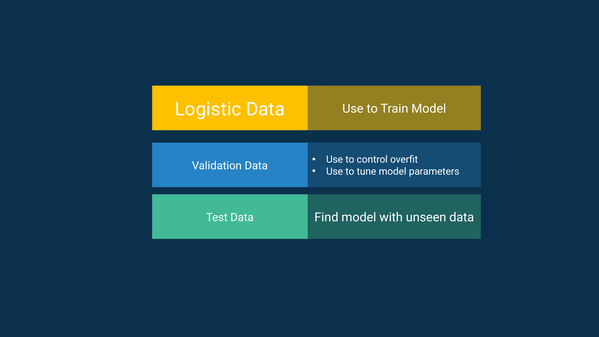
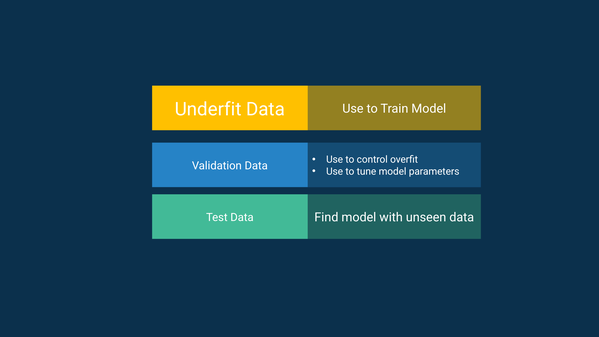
Logistic: Logistic -> Underfit
